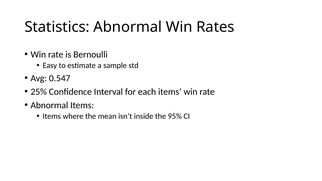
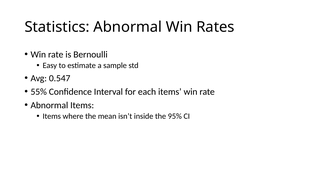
25%: 25% -> 55%
